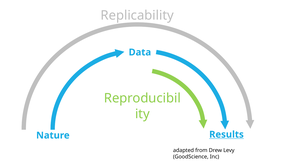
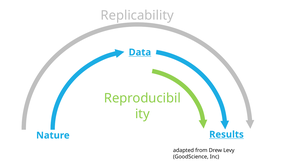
Data underline: none -> present
